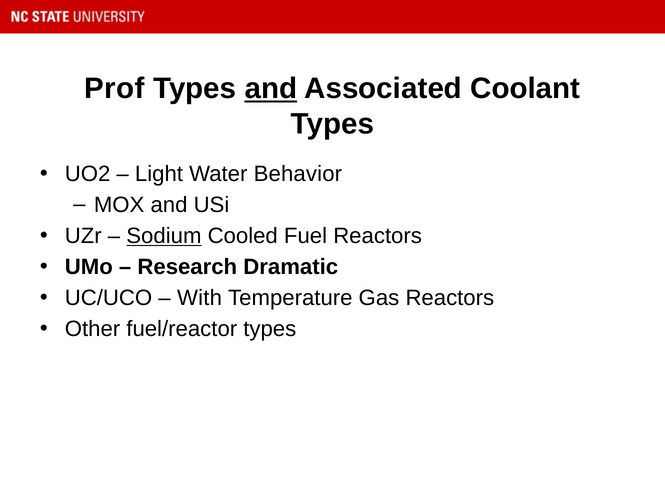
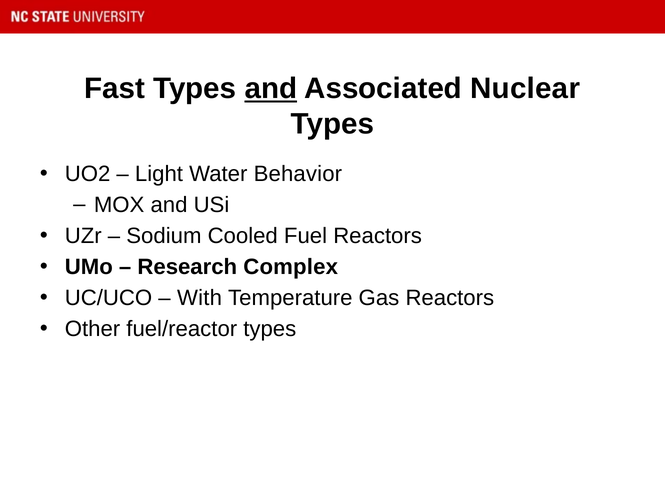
Prof: Prof -> Fast
Coolant: Coolant -> Nuclear
Sodium underline: present -> none
Dramatic: Dramatic -> Complex
